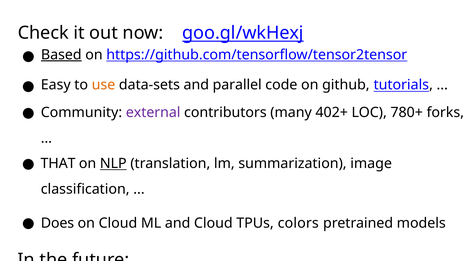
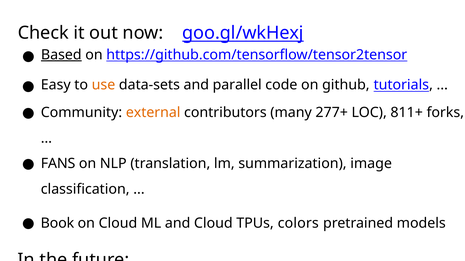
external colour: purple -> orange
402+: 402+ -> 277+
780+: 780+ -> 811+
THAT: THAT -> FANS
NLP underline: present -> none
Does: Does -> Book
